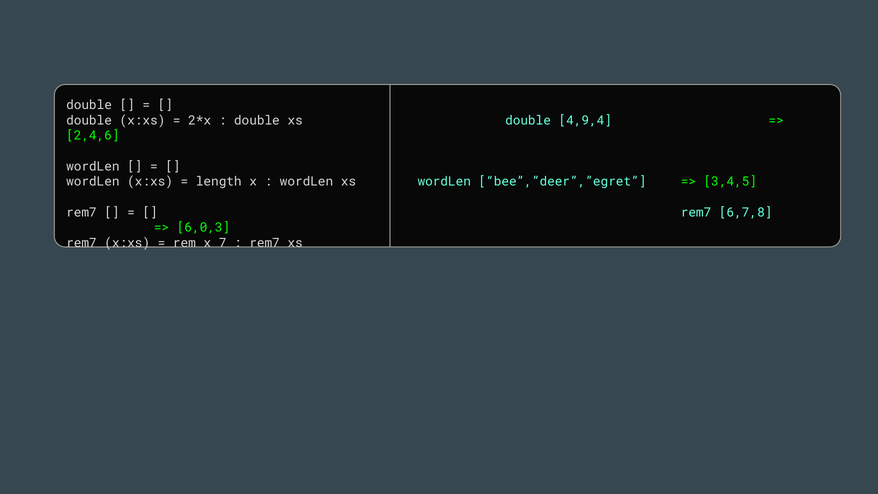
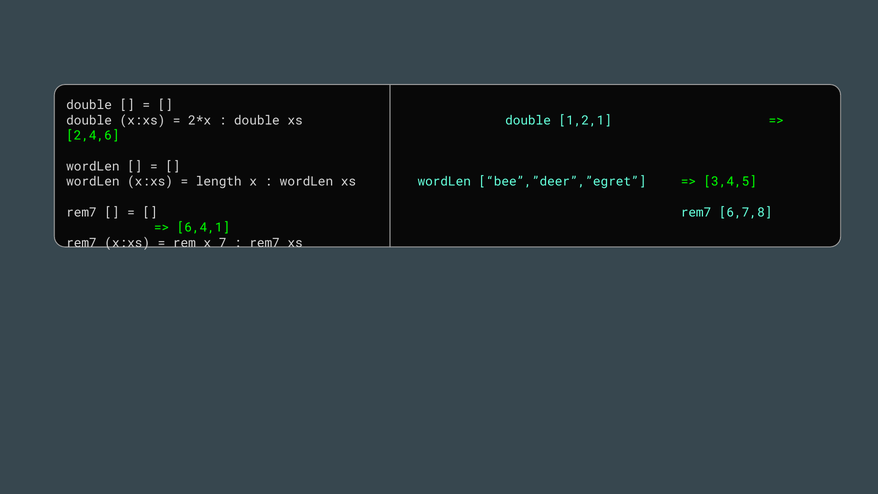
4,9,4: 4,9,4 -> 1,2,1
6,0,3: 6,0,3 -> 6,4,1
